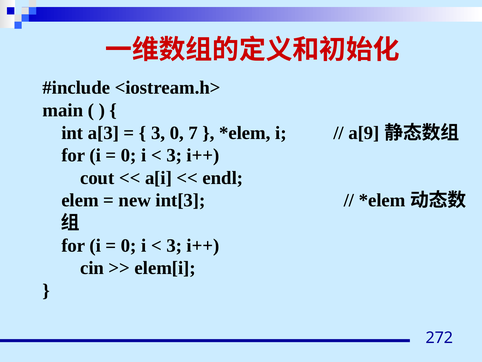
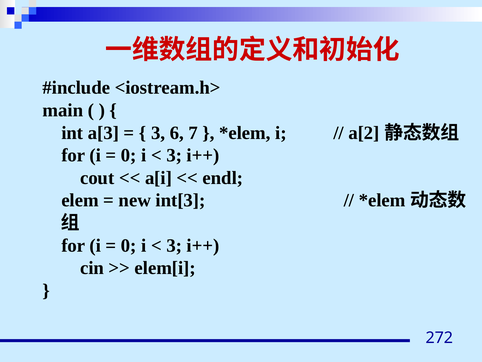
3 0: 0 -> 6
a[9: a[9 -> a[2
